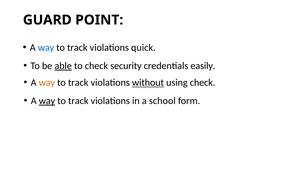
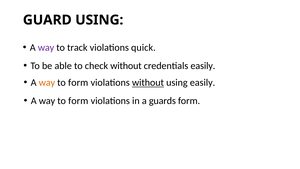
GUARD POINT: POINT -> USING
way at (46, 48) colour: blue -> purple
able underline: present -> none
check security: security -> without
track at (78, 83): track -> form
using check: check -> easily
way at (47, 101) underline: present -> none
track at (78, 101): track -> form
school: school -> guards
